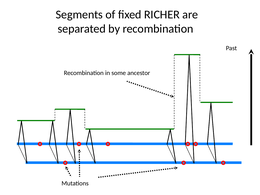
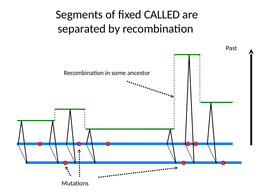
RICHER: RICHER -> CALLED
